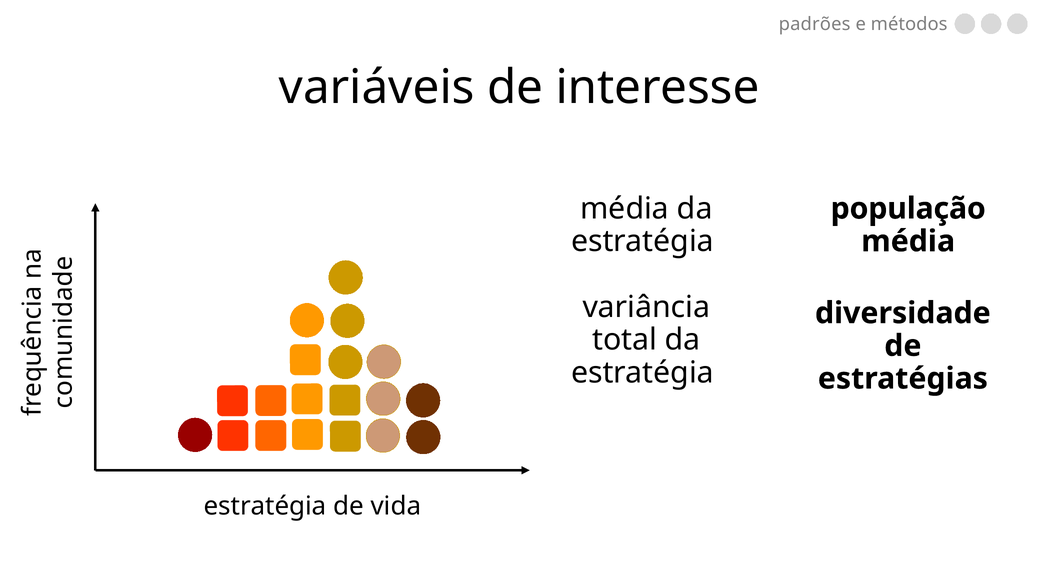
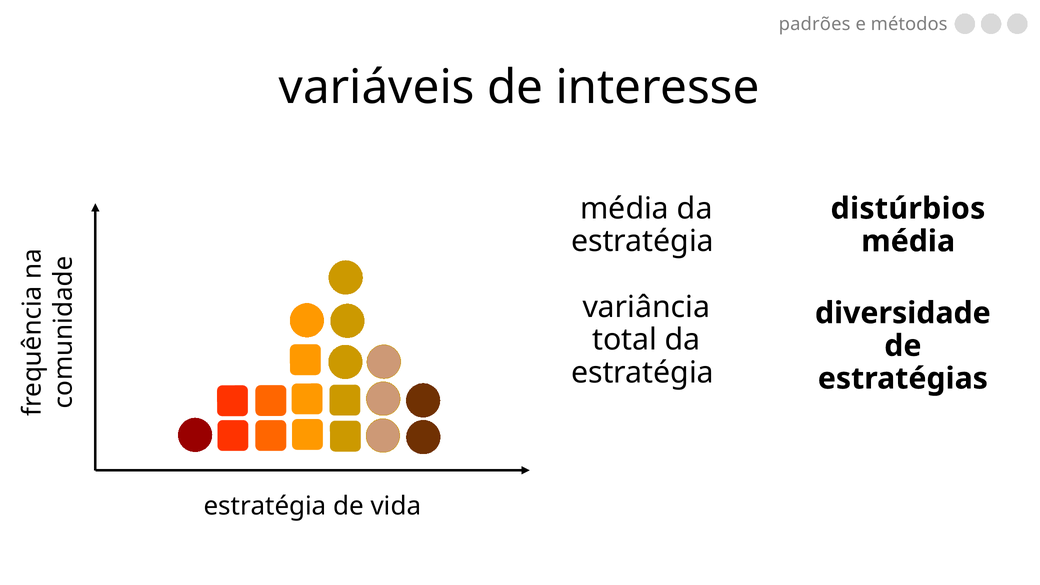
população: população -> distúrbios
